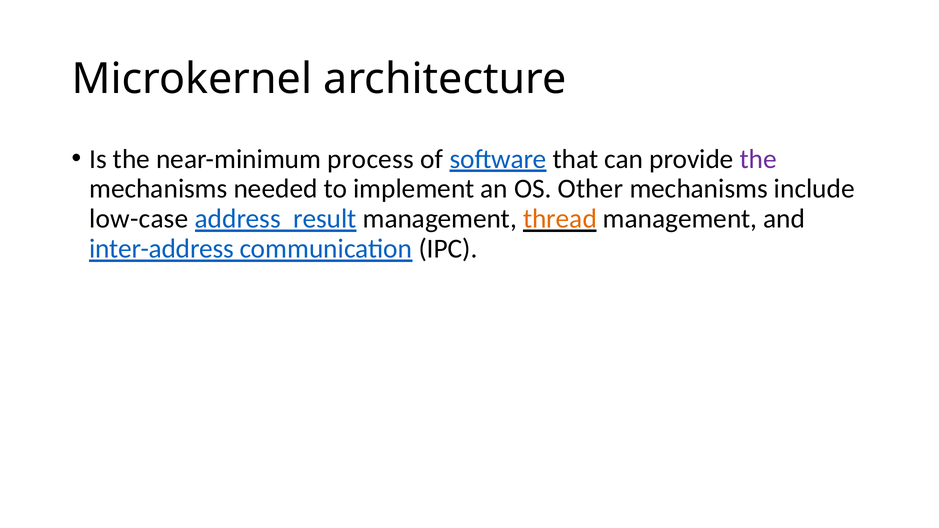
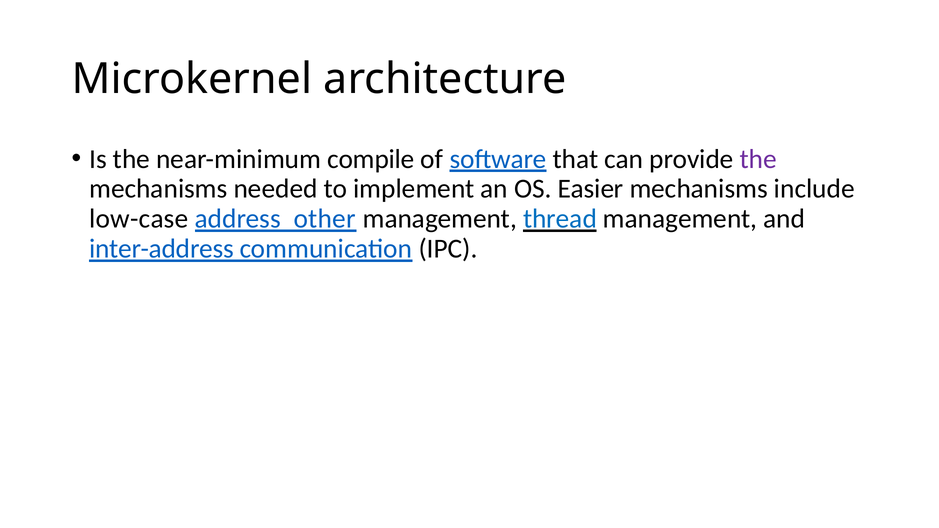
process: process -> compile
Other: Other -> Easier
result: result -> other
thread colour: orange -> blue
